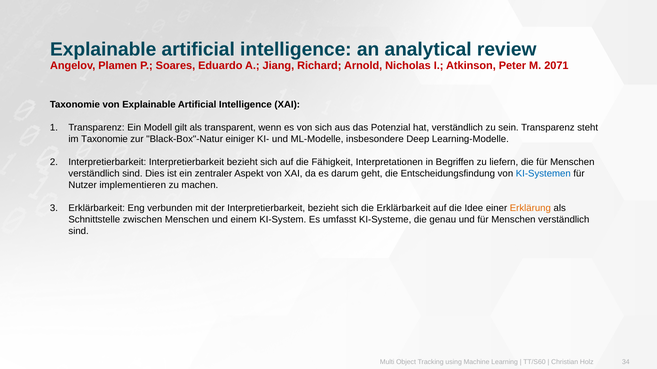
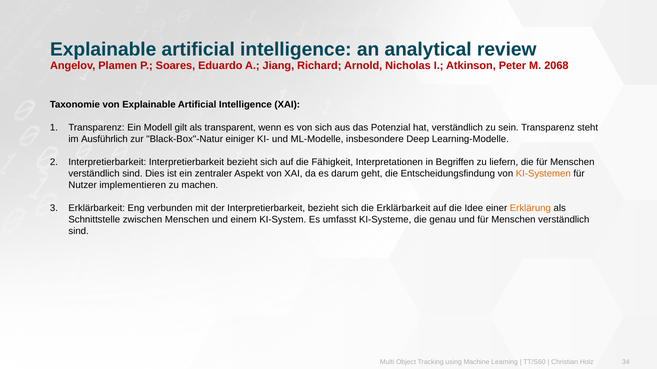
2071: 2071 -> 2068
im Taxonomie: Taxonomie -> Ausführlich
KI-Systemen colour: blue -> orange
